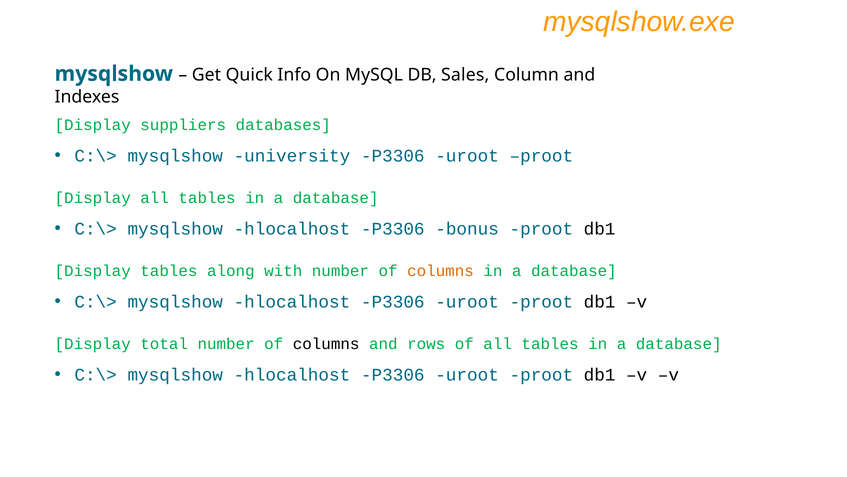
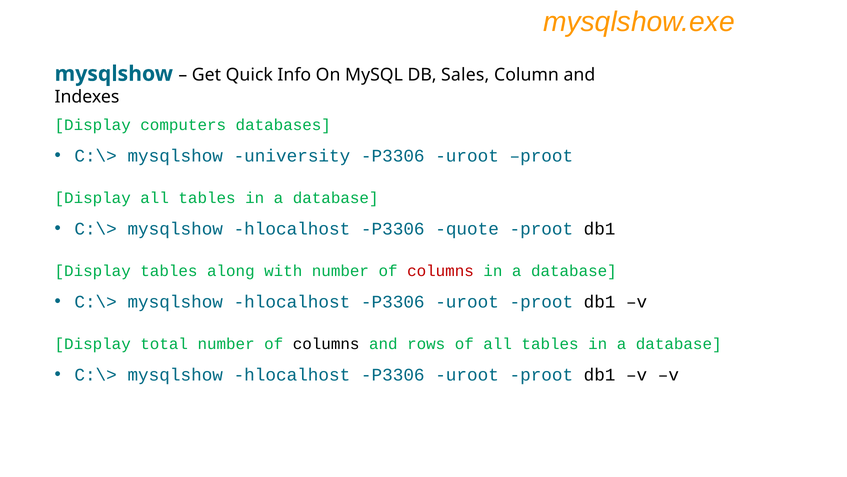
suppliers: suppliers -> computers
bonus: bonus -> quote
columns at (440, 271) colour: orange -> red
